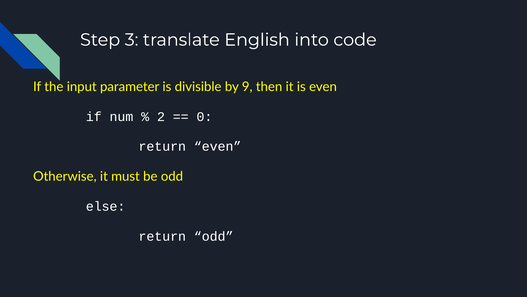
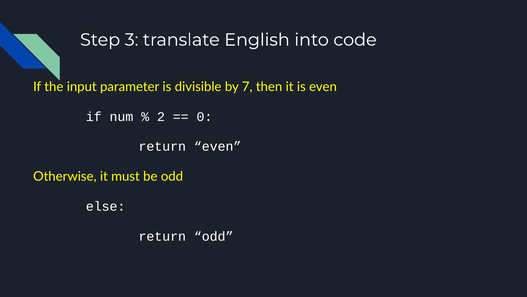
9: 9 -> 7
